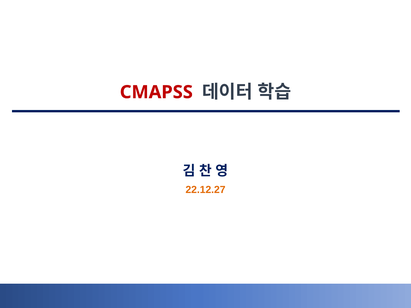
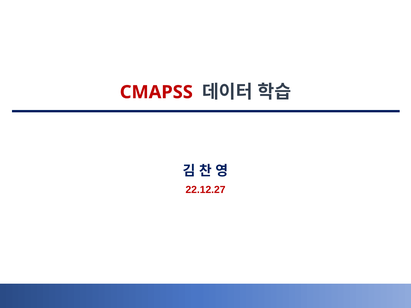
22.12.27 colour: orange -> red
